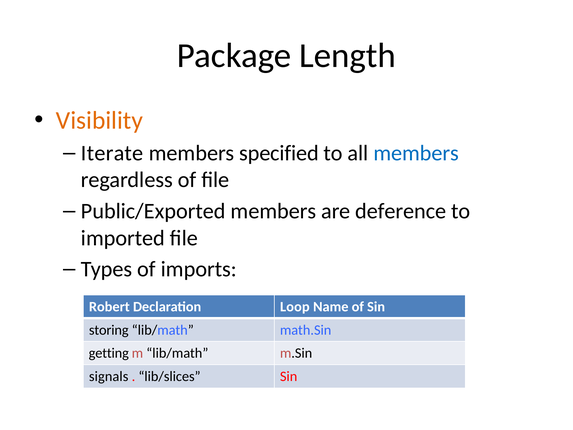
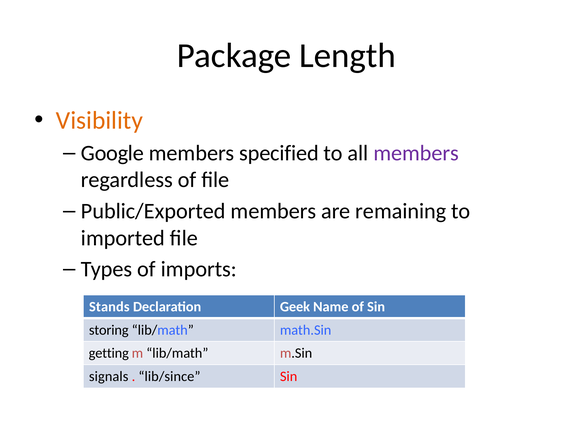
Iterate: Iterate -> Google
members at (416, 153) colour: blue -> purple
deference: deference -> remaining
Robert: Robert -> Stands
Loop: Loop -> Geek
lib/slices: lib/slices -> lib/since
